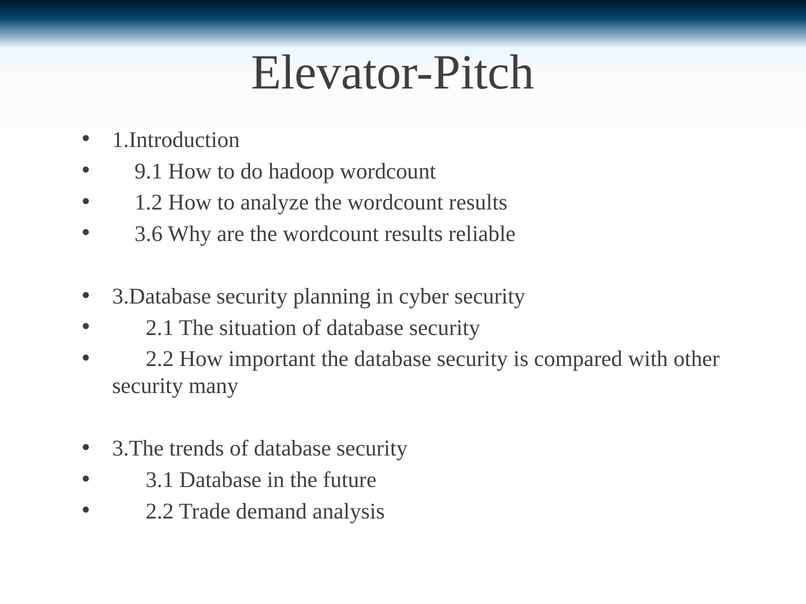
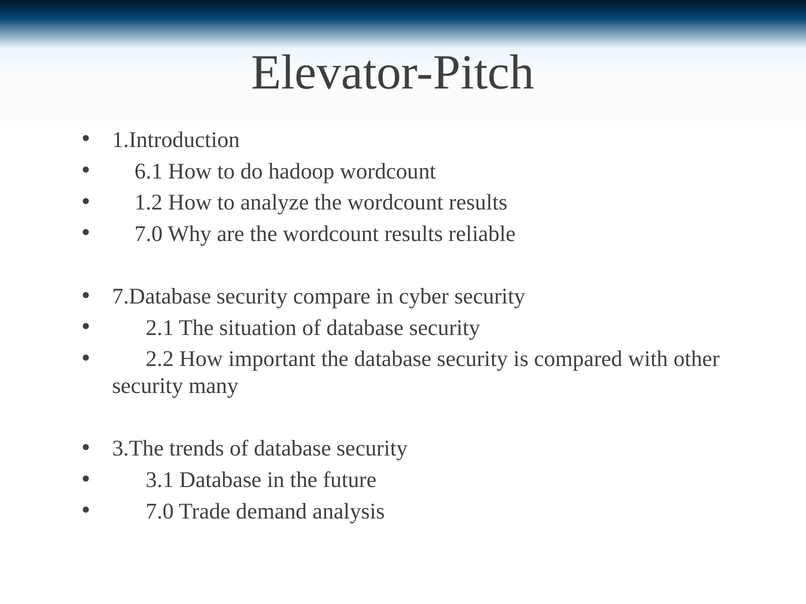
9.1: 9.1 -> 6.1
3.6 at (149, 234): 3.6 -> 7.0
3.Database: 3.Database -> 7.Database
planning: planning -> compare
2.2 at (160, 512): 2.2 -> 7.0
